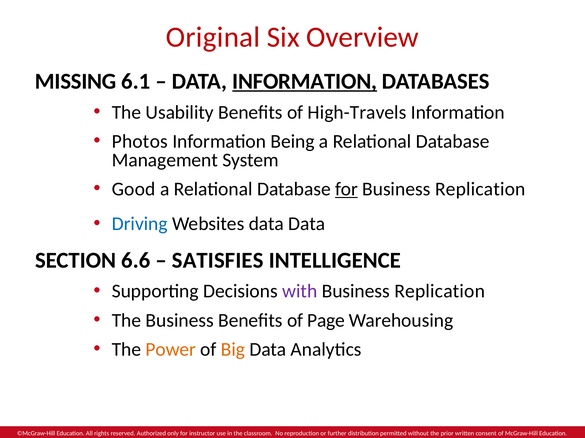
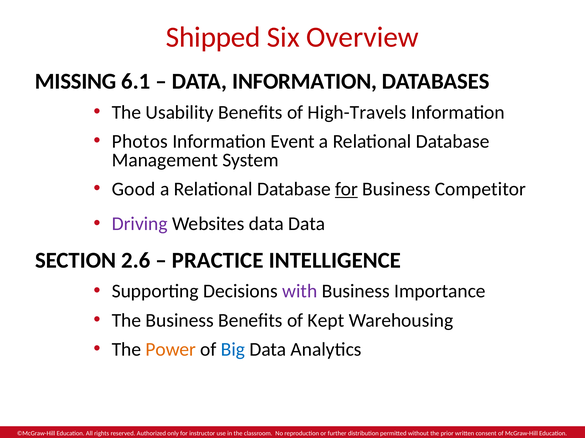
Original: Original -> Shipped
INFORMATION at (305, 82) underline: present -> none
Being: Being -> Event
Replication at (480, 189): Replication -> Competitor
Driving colour: blue -> purple
6.6: 6.6 -> 2.6
SATISFIES: SATISFIES -> PRACTICE
Replication at (440, 292): Replication -> Importance
Page: Page -> Kept
Big colour: orange -> blue
